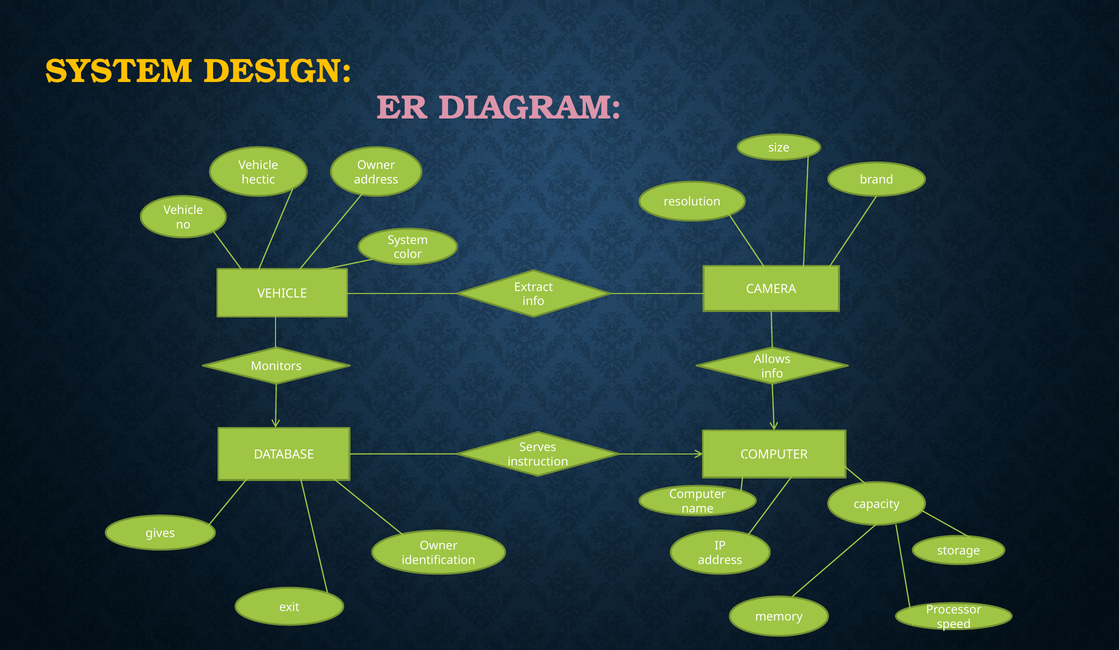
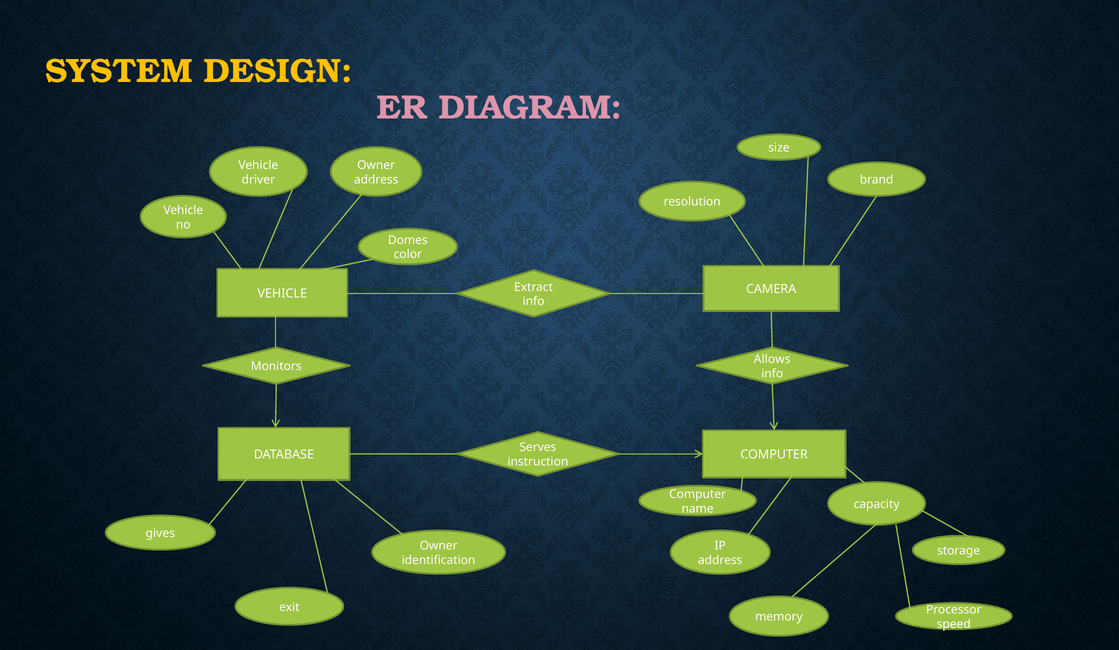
hectic: hectic -> driver
System at (408, 240): System -> Domes
